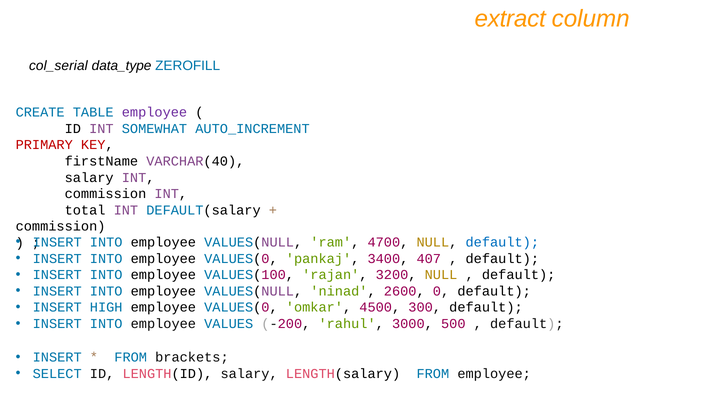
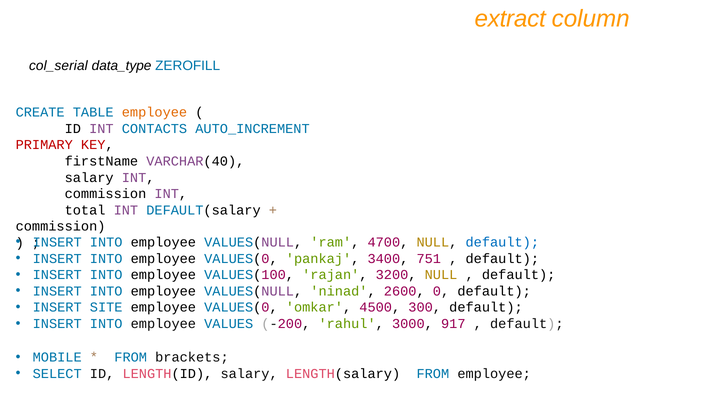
employee at (154, 112) colour: purple -> orange
SOMEWHAT: SOMEWHAT -> CONTACTS
407: 407 -> 751
HIGH: HIGH -> SITE
500: 500 -> 917
INSERT at (57, 358): INSERT -> MOBILE
